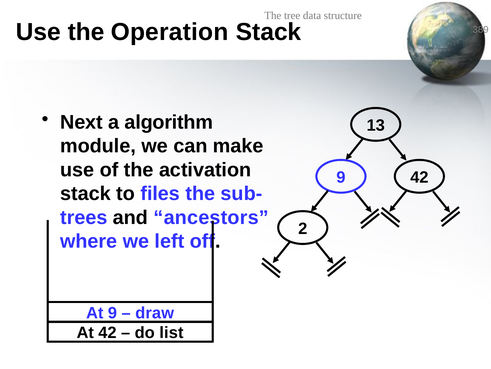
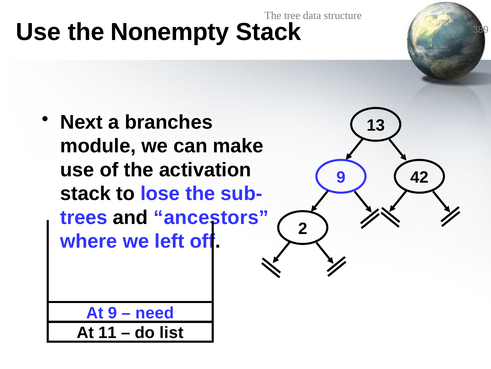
Operation: Operation -> Nonempty
algorithm: algorithm -> branches
files: files -> lose
draw: draw -> need
At 42: 42 -> 11
